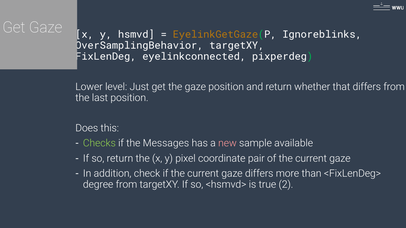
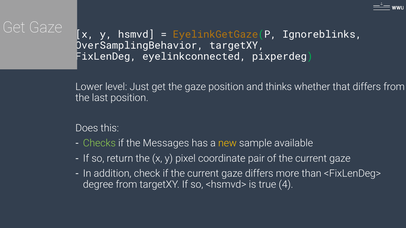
and return: return -> thinks
new colour: pink -> yellow
2: 2 -> 4
